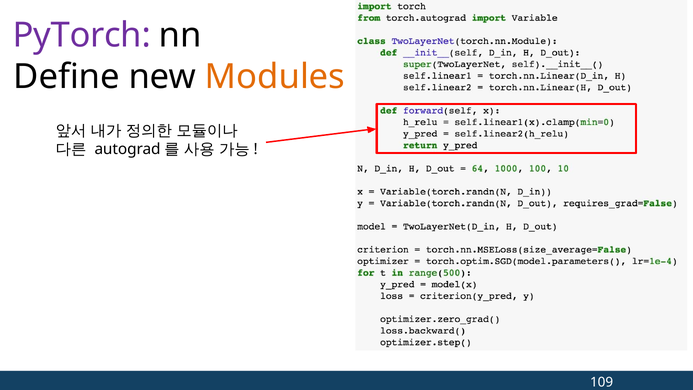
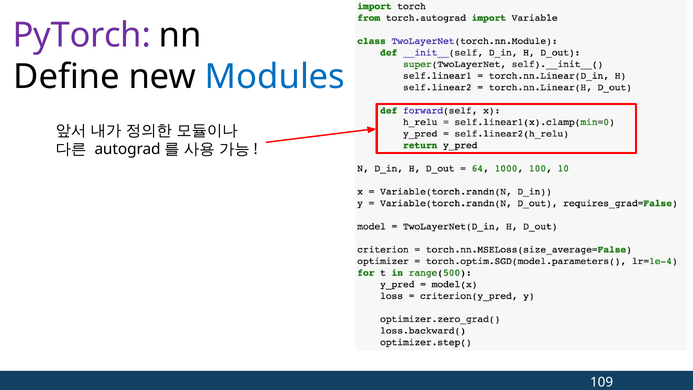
Modules colour: orange -> blue
